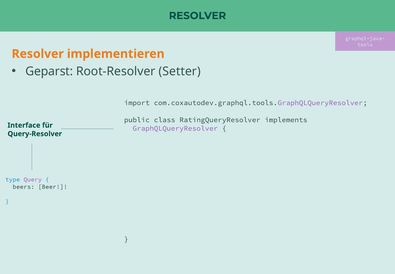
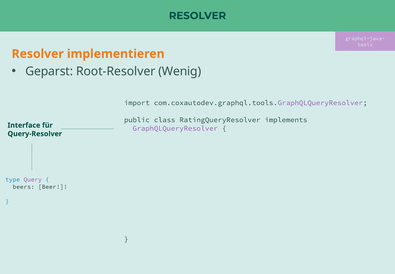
Setter: Setter -> Wenig
